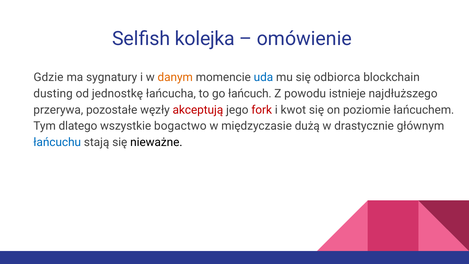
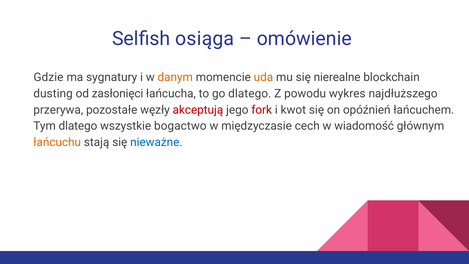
kolejka: kolejka -> osiąga
uda colour: blue -> orange
odbiorca: odbiorca -> nierealne
jednostkę: jednostkę -> zasłonięci
go łańcuch: łańcuch -> dlatego
istnieje: istnieje -> wykres
poziomie: poziomie -> opóźnień
dużą: dużą -> cech
drastycznie: drastycznie -> wiadomość
łańcuchu colour: blue -> orange
nieważne colour: black -> blue
